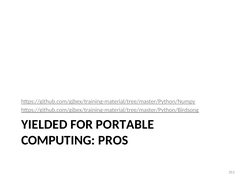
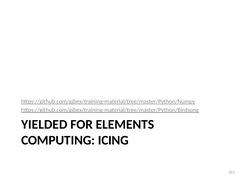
PORTABLE: PORTABLE -> ELEMENTS
PROS: PROS -> ICING
